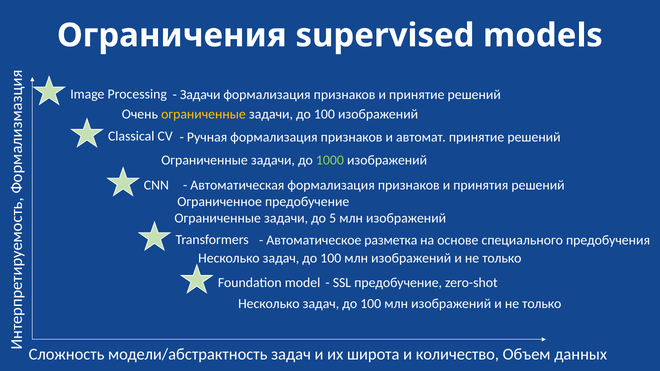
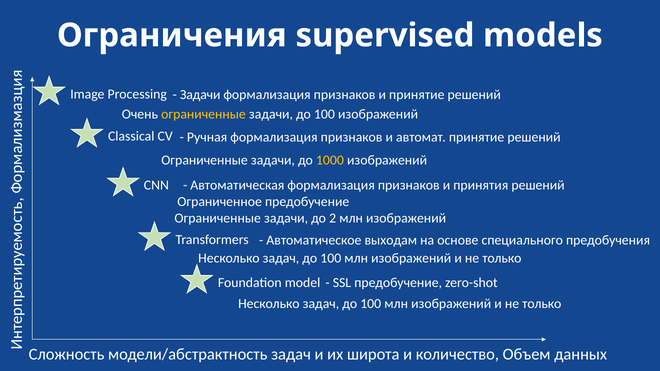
1000 colour: light green -> yellow
5: 5 -> 2
разметка: разметка -> выходам
